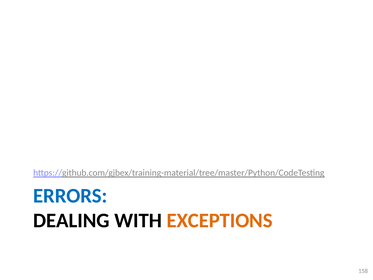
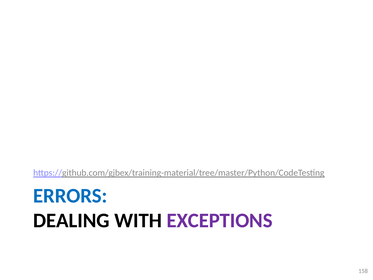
EXCEPTIONS colour: orange -> purple
